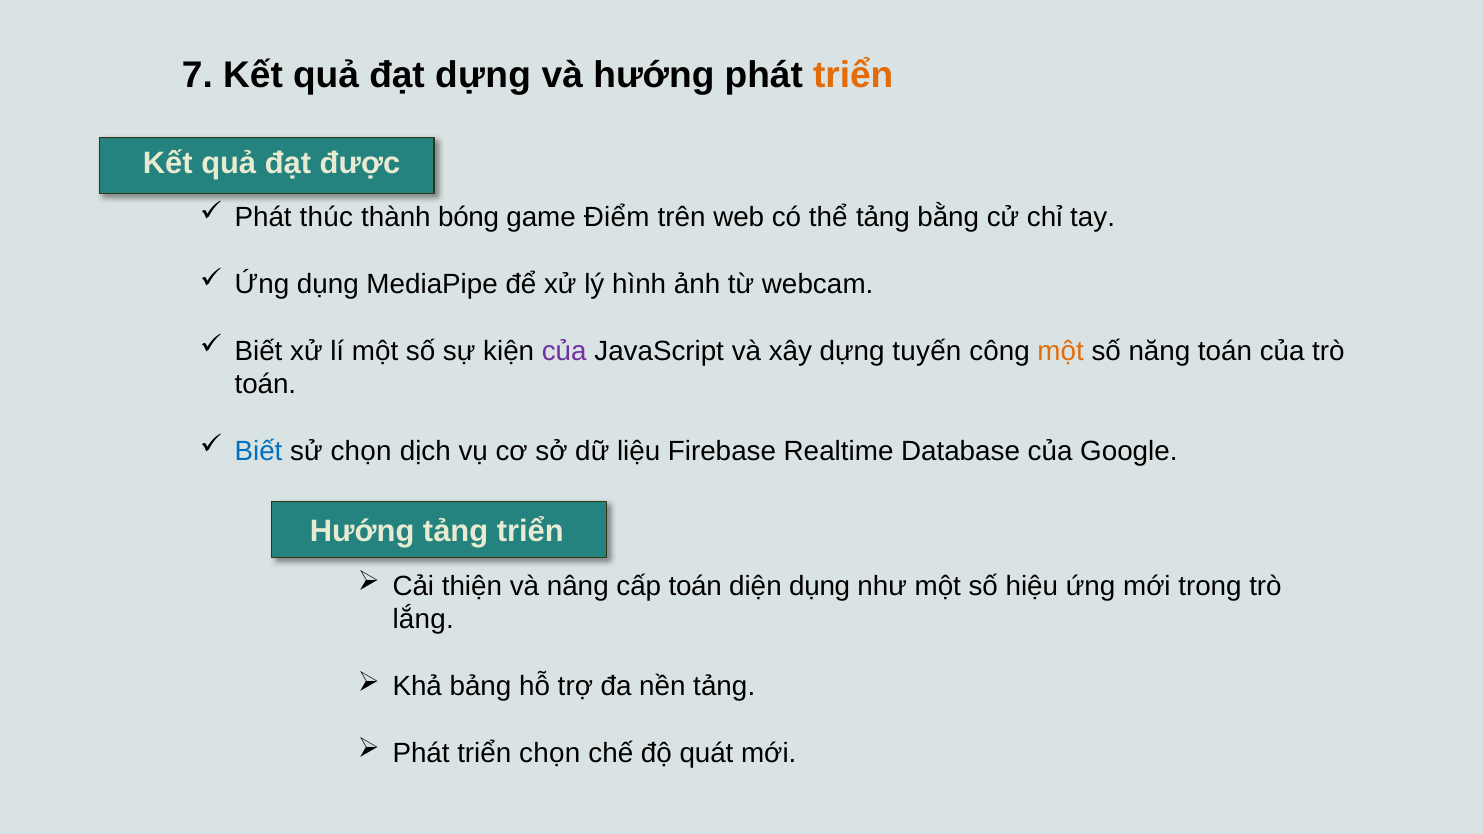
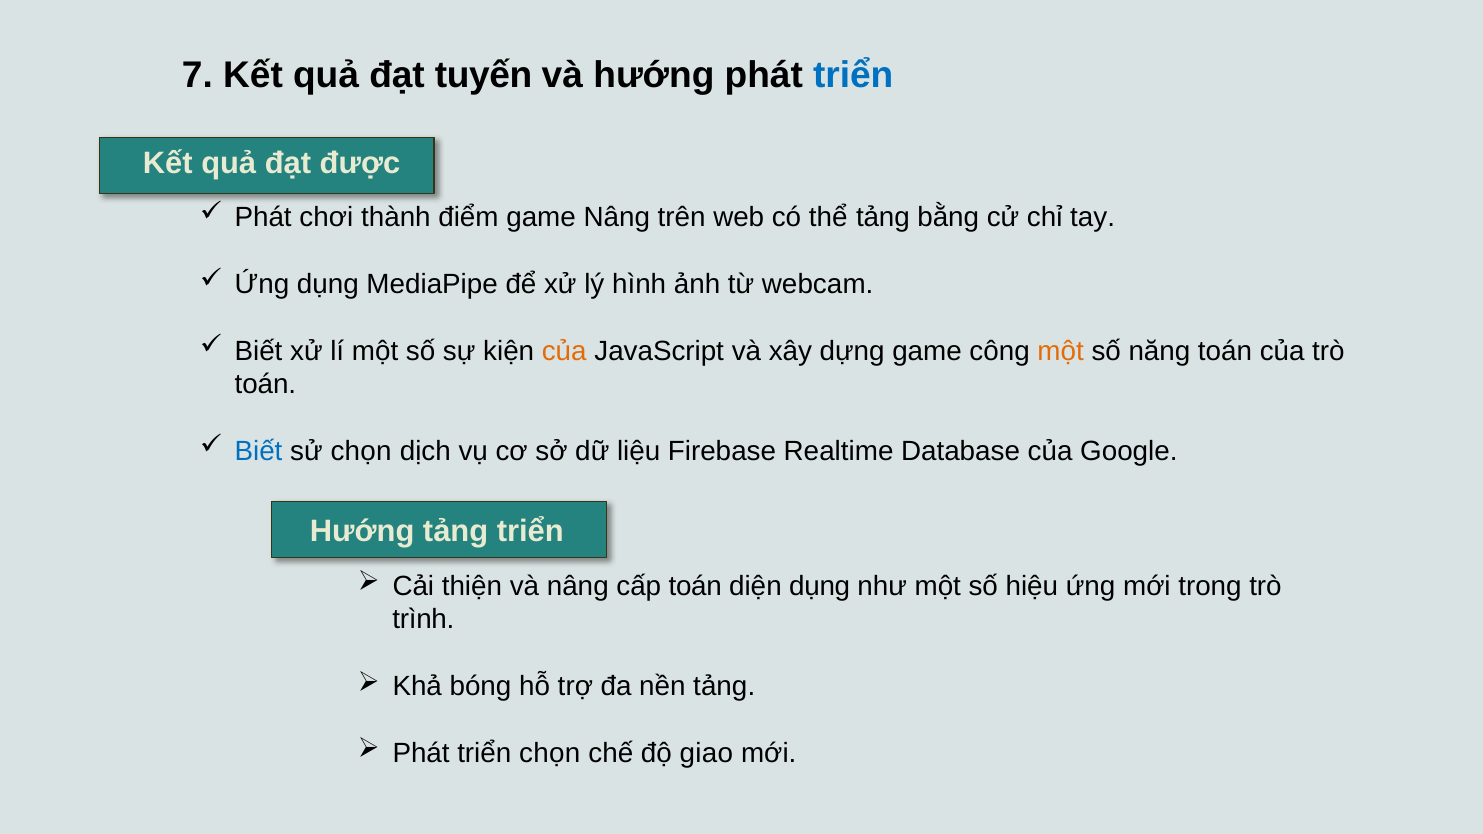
đạt dựng: dựng -> tuyến
triển at (853, 76) colour: orange -> blue
thúc: thúc -> chơi
bóng: bóng -> điểm
game Điểm: Điểm -> Nâng
của at (564, 351) colour: purple -> orange
dựng tuyến: tuyến -> game
lắng: lắng -> trình
bảng: bảng -> bóng
quát: quát -> giao
